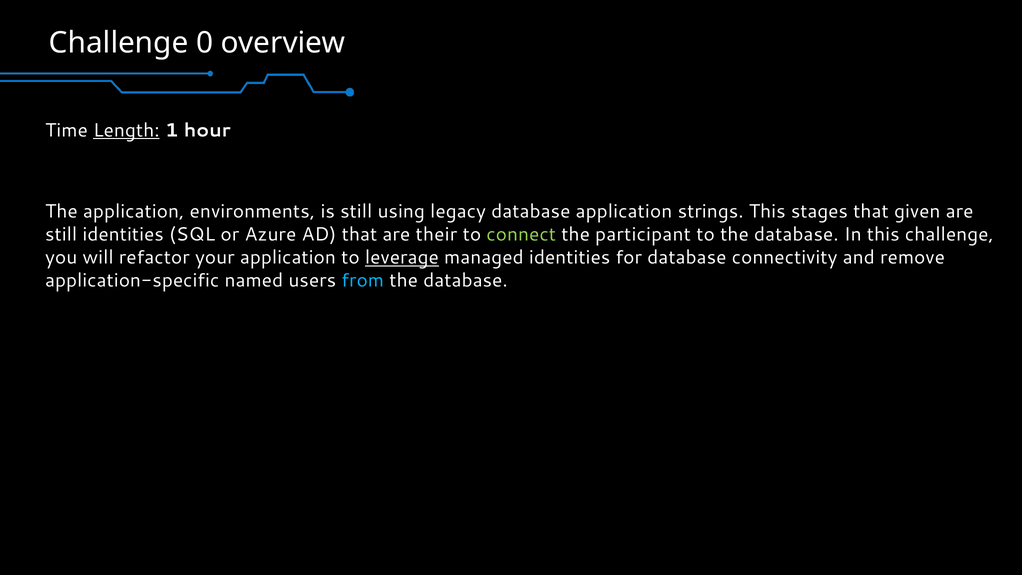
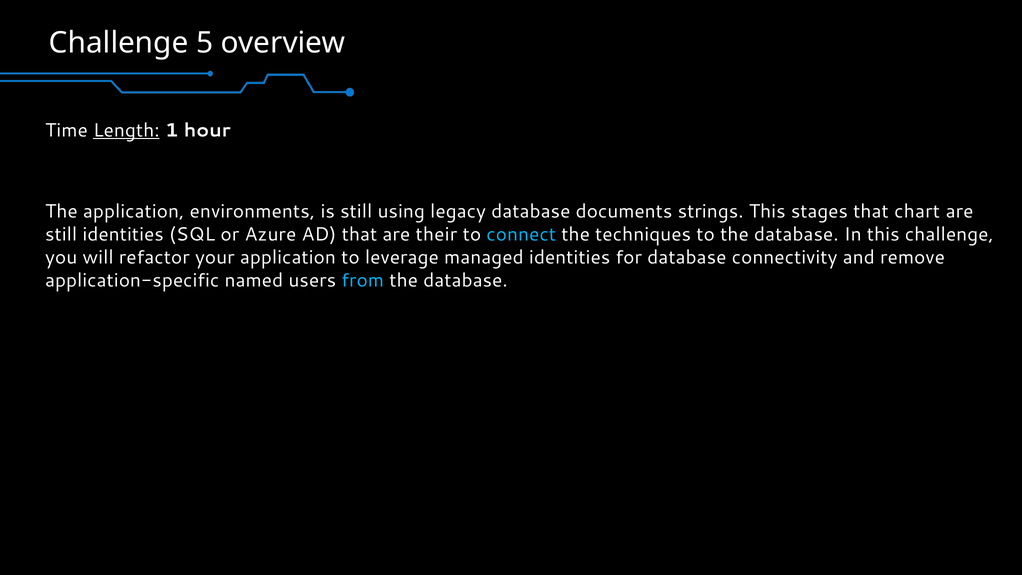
0: 0 -> 5
database application: application -> documents
given: given -> chart
connect colour: light green -> light blue
participant: participant -> techniques
leverage underline: present -> none
